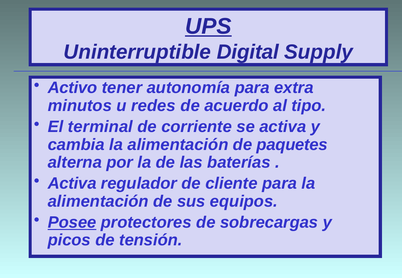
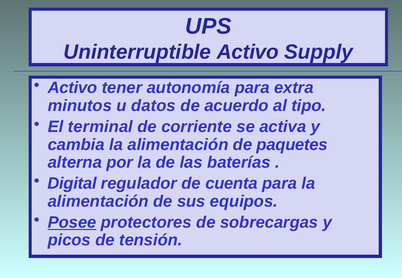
UPS underline: present -> none
Uninterruptible Digital: Digital -> Activo
redes: redes -> datos
Activa at (72, 184): Activa -> Digital
cliente: cliente -> cuenta
